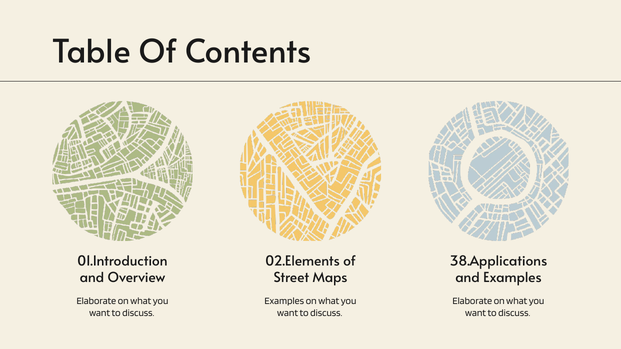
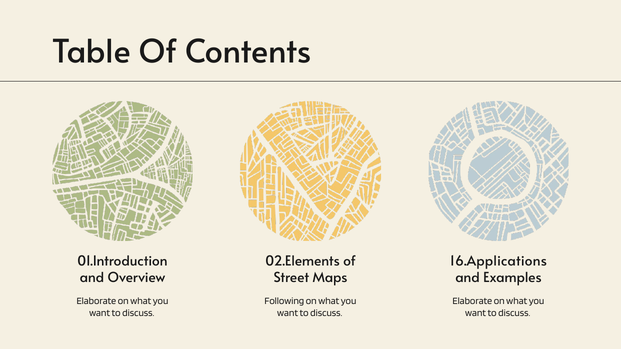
38.Applications: 38.Applications -> 16.Applications
Examples at (284, 301): Examples -> Following
